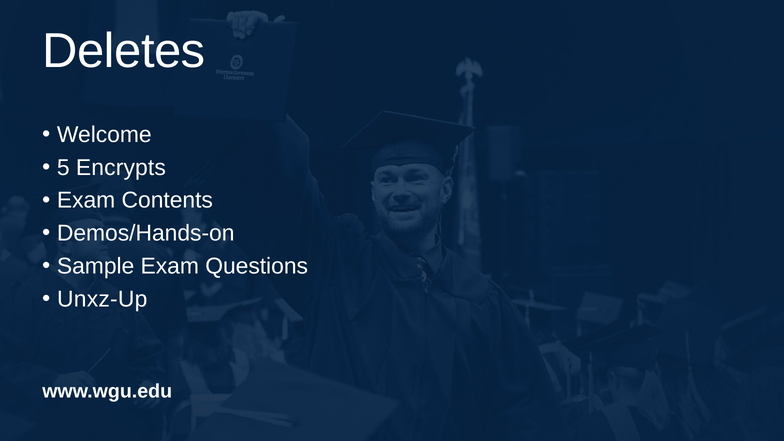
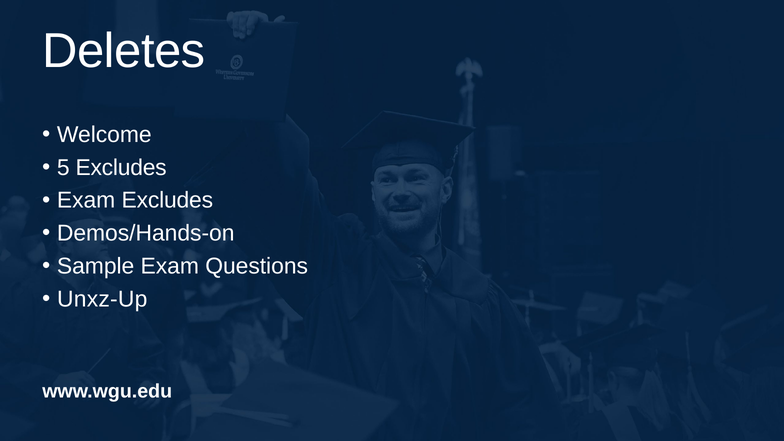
5 Encrypts: Encrypts -> Excludes
Exam Contents: Contents -> Excludes
